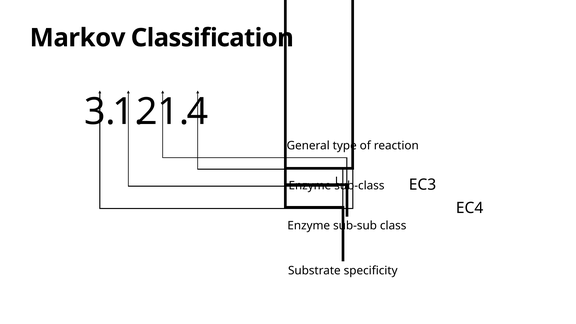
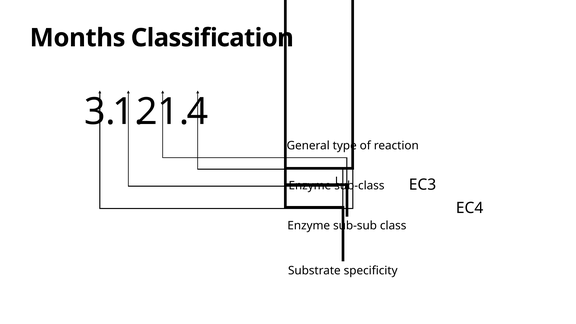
Markov: Markov -> Months
